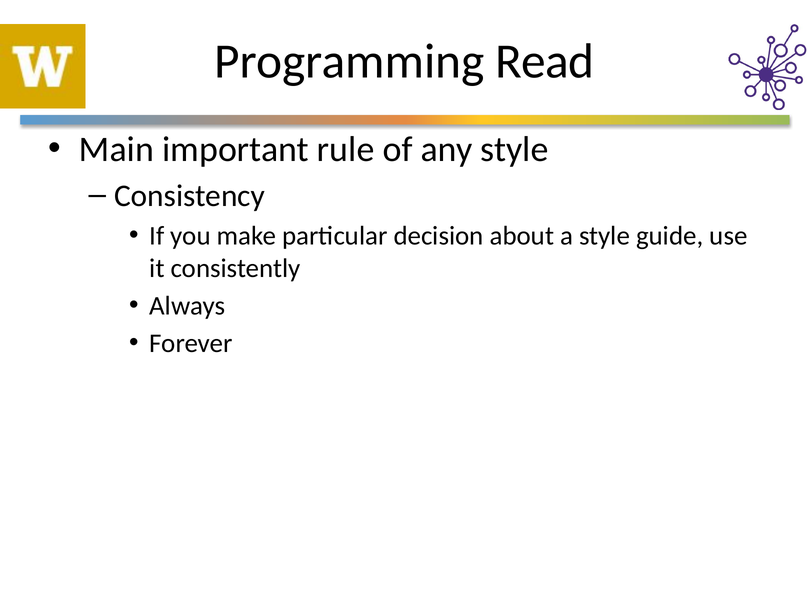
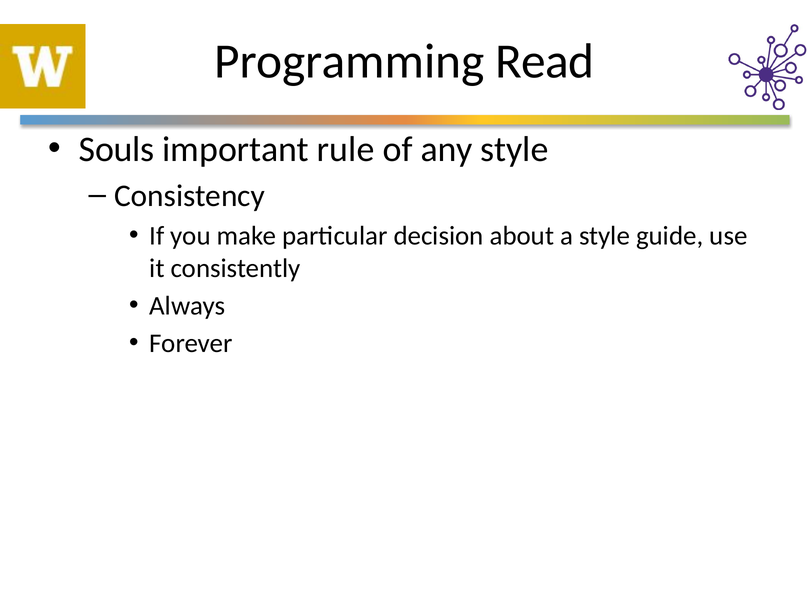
Main: Main -> Souls
